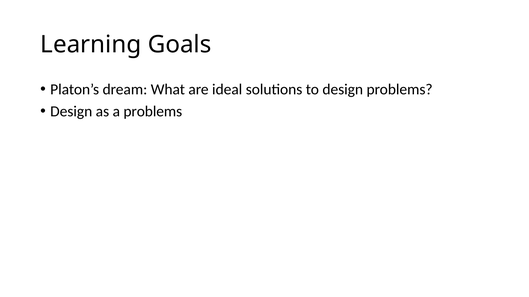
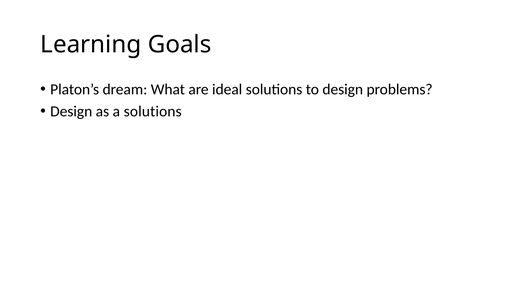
a problems: problems -> solutions
